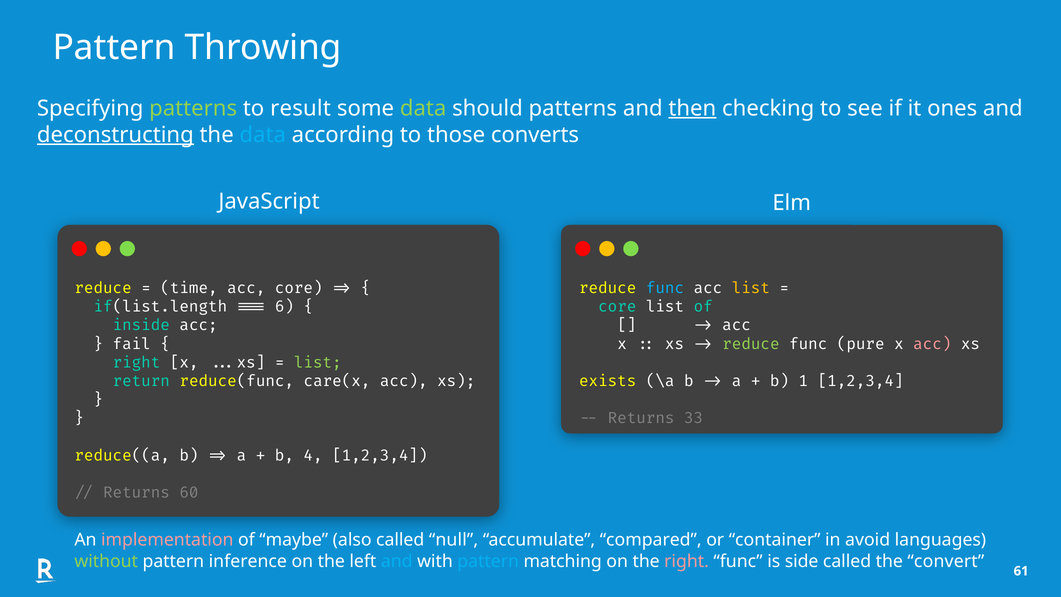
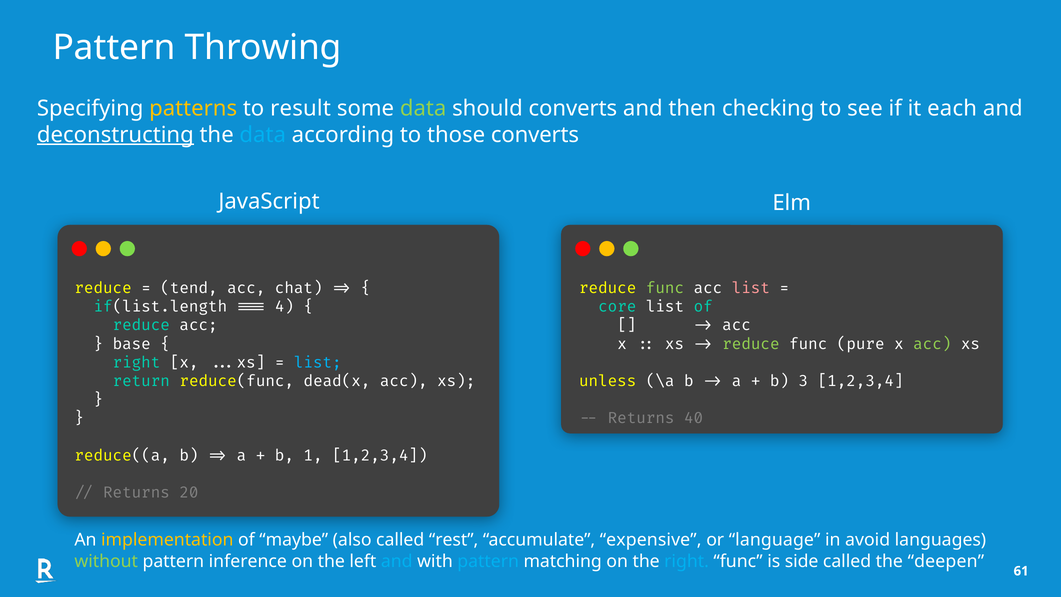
patterns at (193, 108) colour: light green -> yellow
should patterns: patterns -> converts
then underline: present -> none
ones: ones -> each
time: time -> tend
acc core: core -> chat
func at (665, 288) colour: light blue -> light green
list at (751, 288) colour: yellow -> pink
6: 6 -> 4
inside at (141, 325): inside -> reduce
fail: fail -> base
acc at (932, 344) colour: pink -> light green
list at (318, 362) colour: light green -> light blue
care(x: care(x -> dead(x
exists: exists -> unless
1: 1 -> 3
33: 33 -> 40
4: 4 -> 1
60: 60 -> 20
implementation colour: pink -> yellow
null: null -> rest
compared: compared -> expensive
container: container -> language
right at (687, 561) colour: pink -> light blue
convert: convert -> deepen
